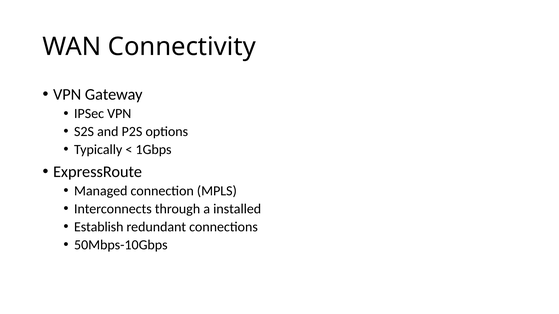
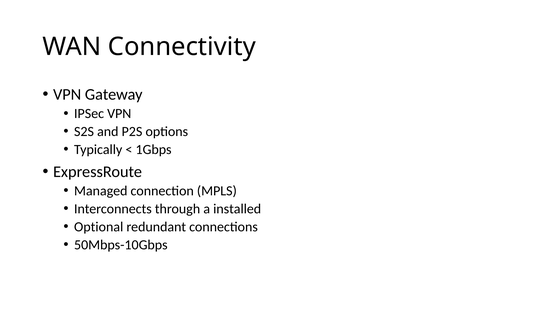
Establish: Establish -> Optional
